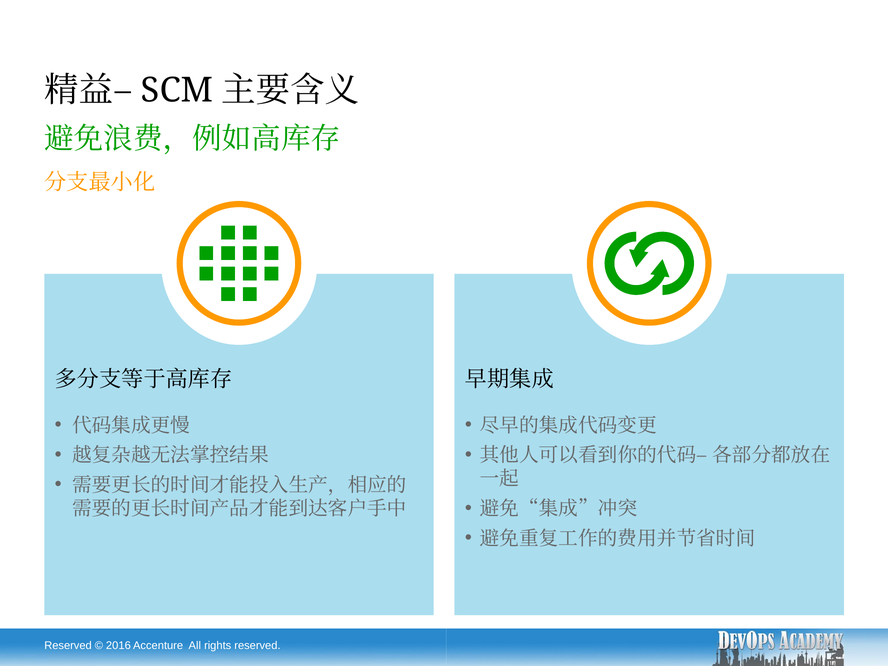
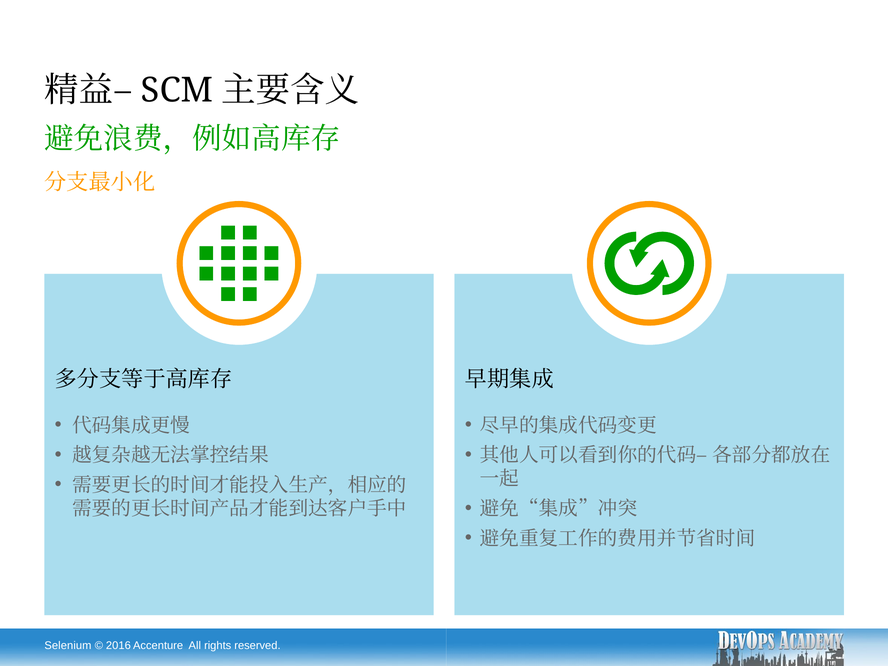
Reserved at (68, 646): Reserved -> Selenium
